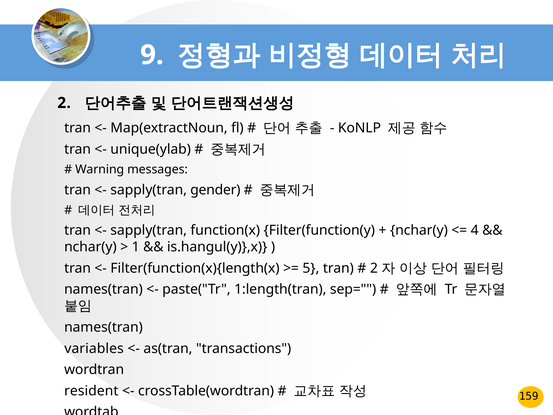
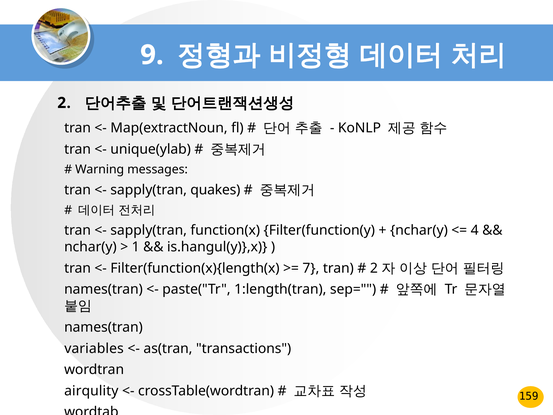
gender: gender -> quakes
5: 5 -> 7
resident: resident -> airqulity
